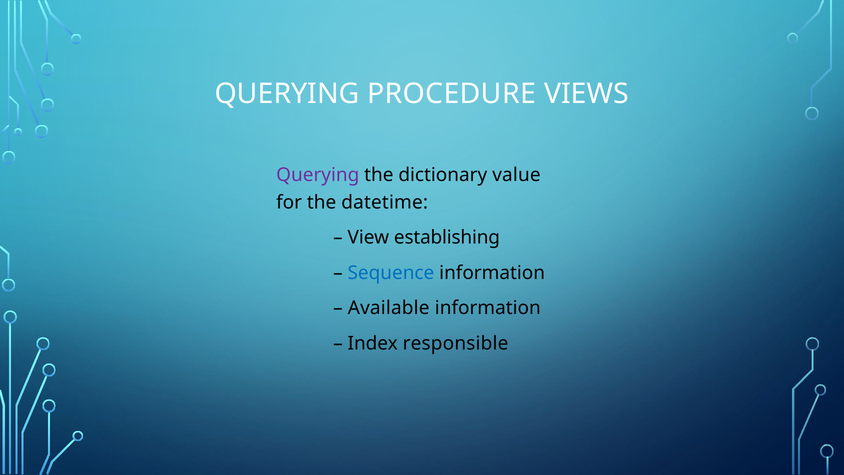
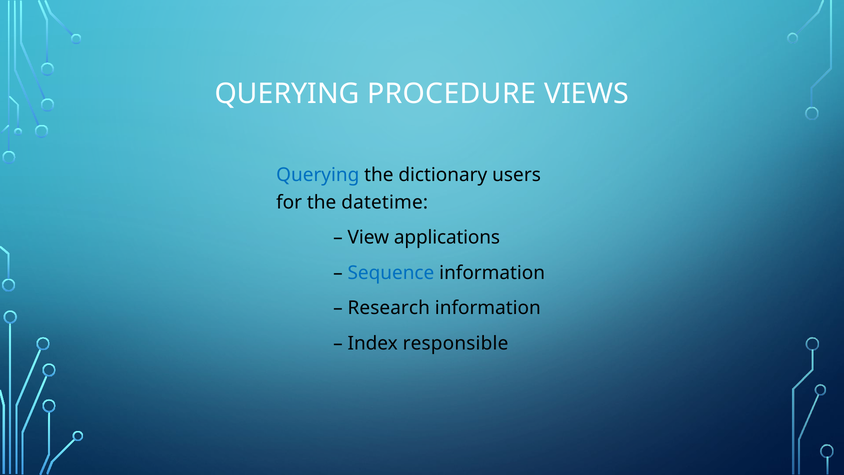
Querying at (318, 175) colour: purple -> blue
value: value -> users
establishing: establishing -> applications
Available: Available -> Research
